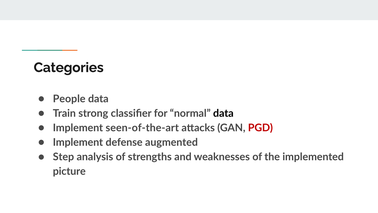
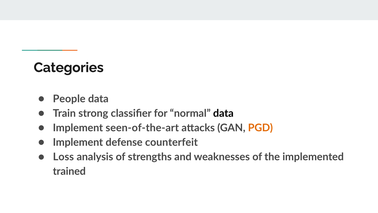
PGD colour: red -> orange
augmented: augmented -> counterfeit
Step: Step -> Loss
picture: picture -> trained
